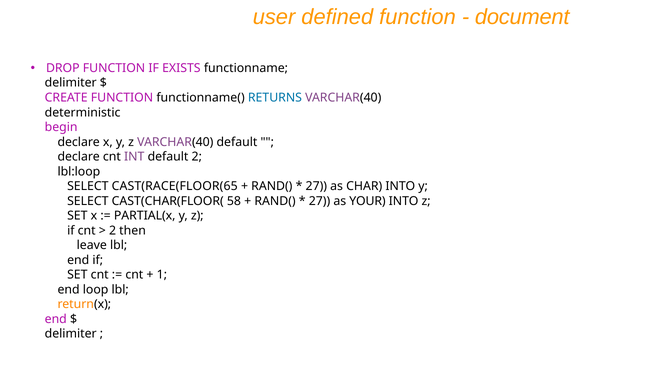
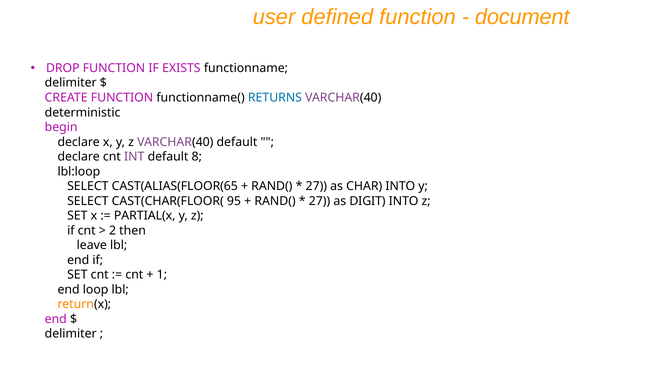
default 2: 2 -> 8
CAST(RACE(FLOOR(65: CAST(RACE(FLOOR(65 -> CAST(ALIAS(FLOOR(65
58: 58 -> 95
YOUR: YOUR -> DIGIT
